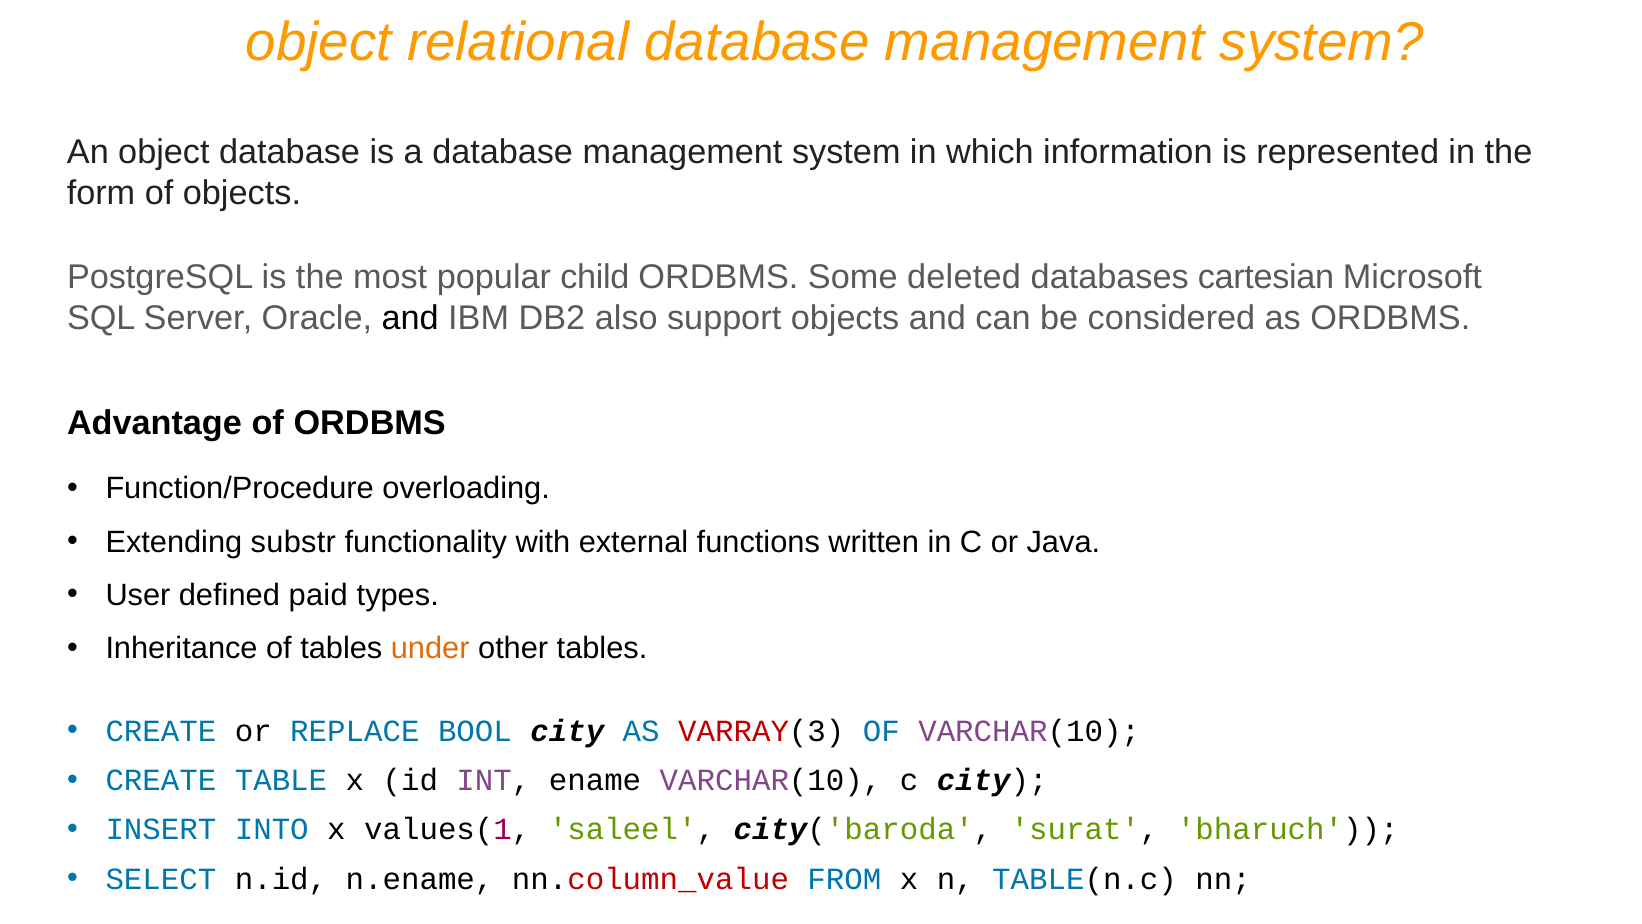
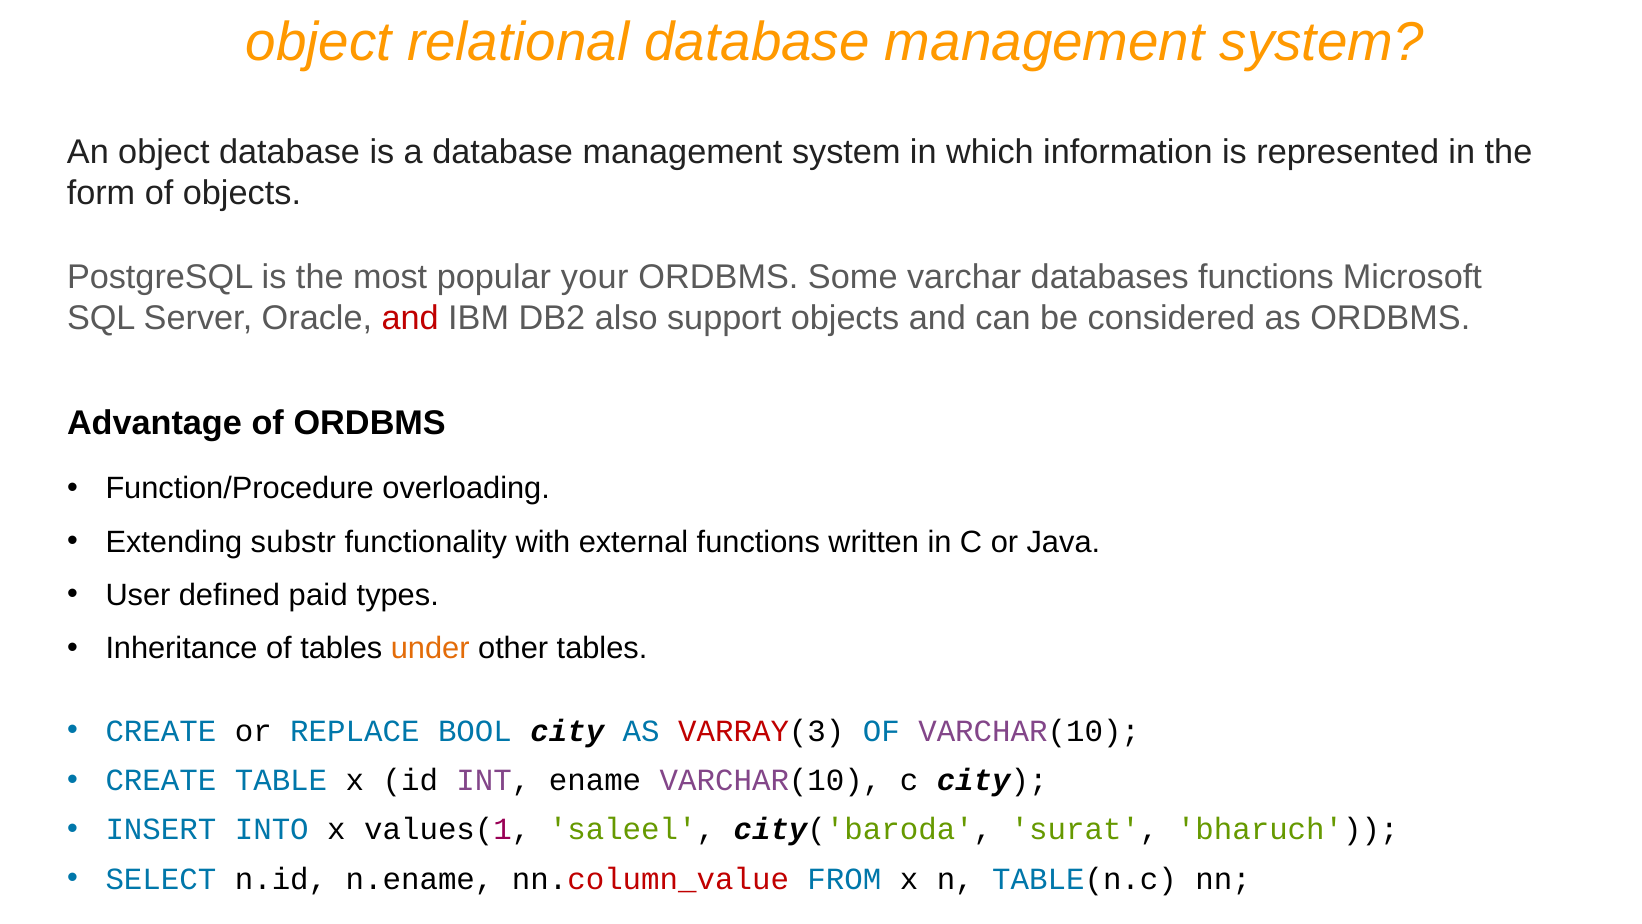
child: child -> your
deleted: deleted -> varchar
databases cartesian: cartesian -> functions
and at (410, 318) colour: black -> red
